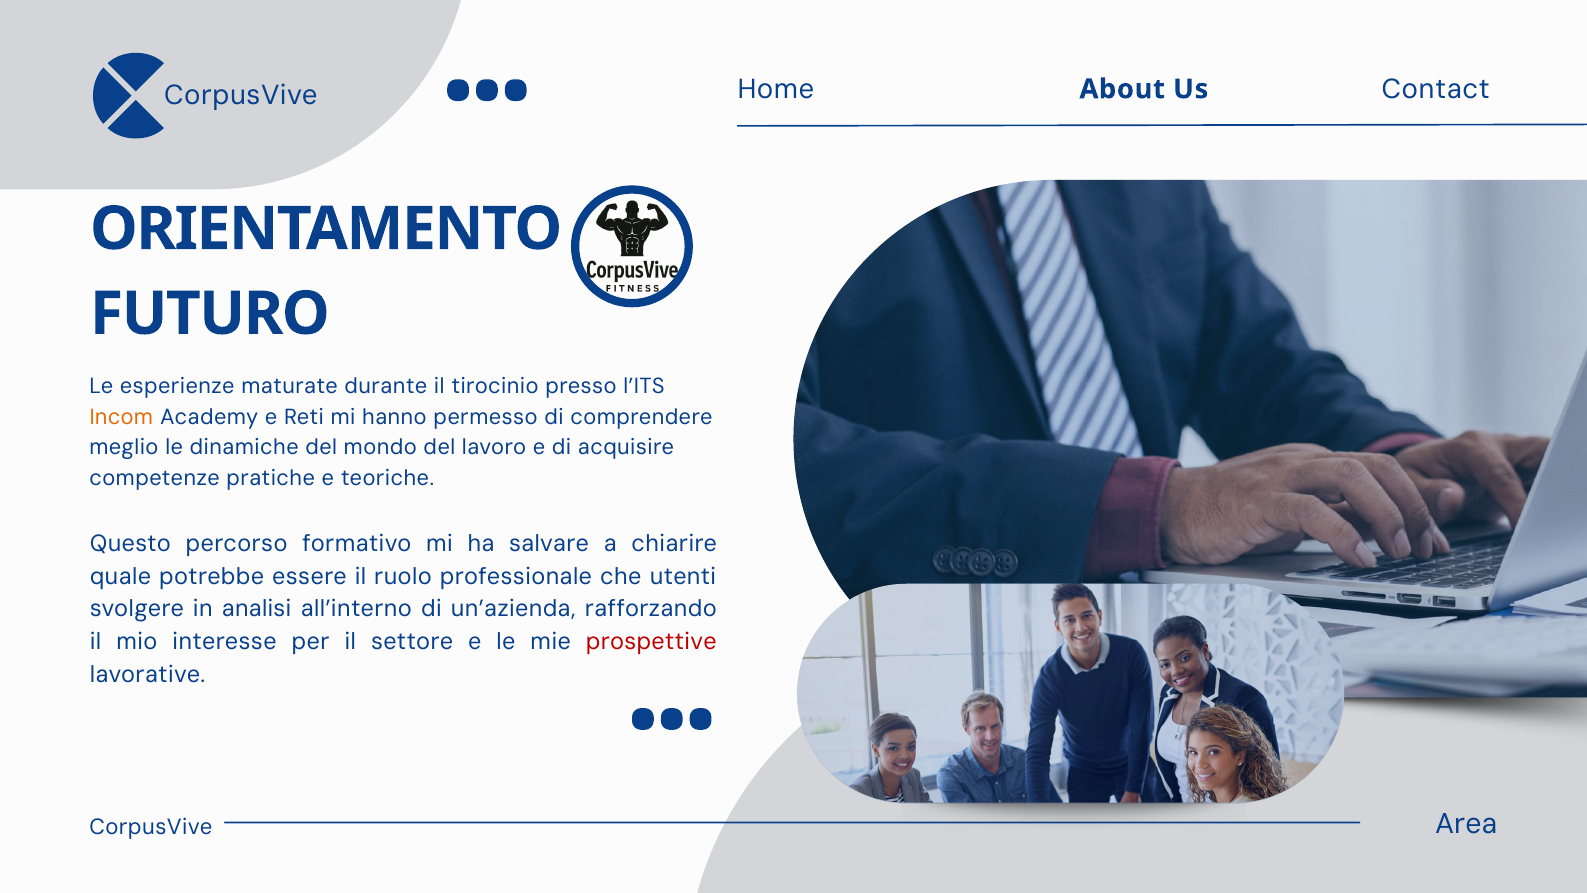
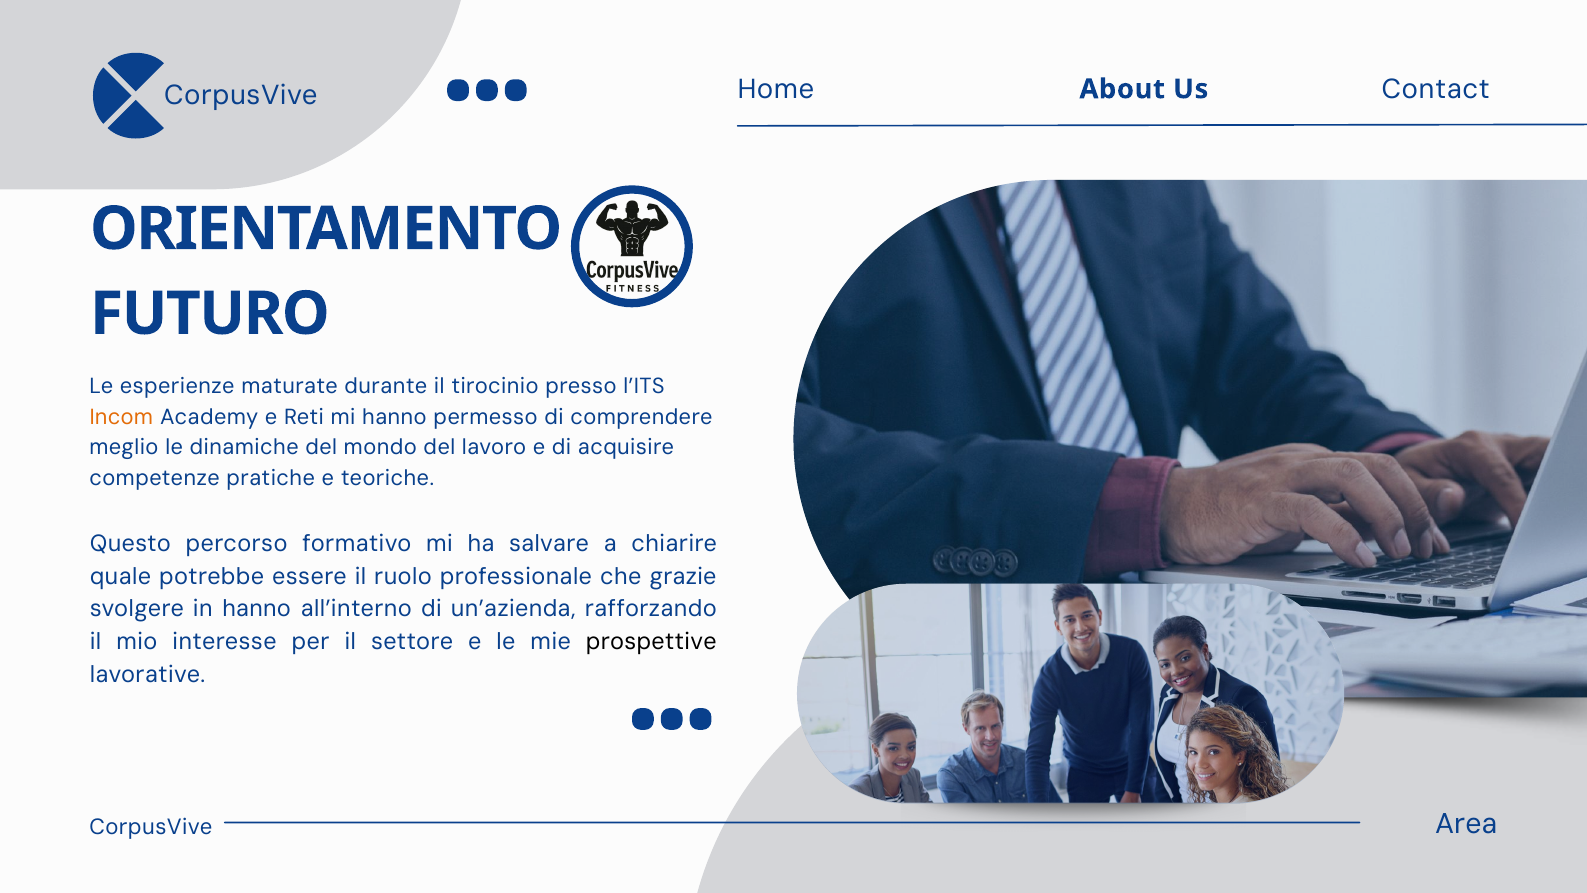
utenti: utenti -> grazie
in analisi: analisi -> hanno
prospettive colour: red -> black
